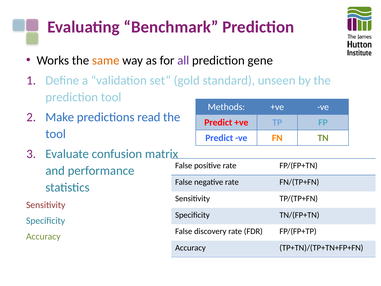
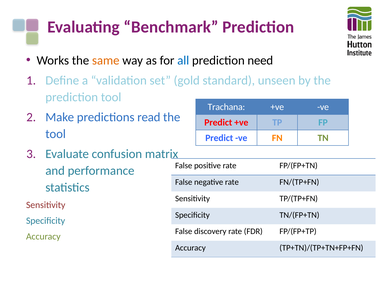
all colour: purple -> blue
gene: gene -> need
Methods: Methods -> Trachana
